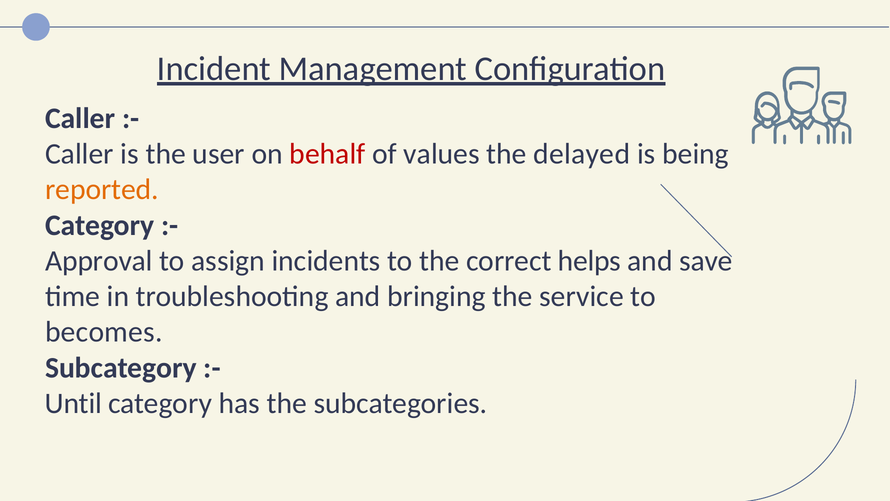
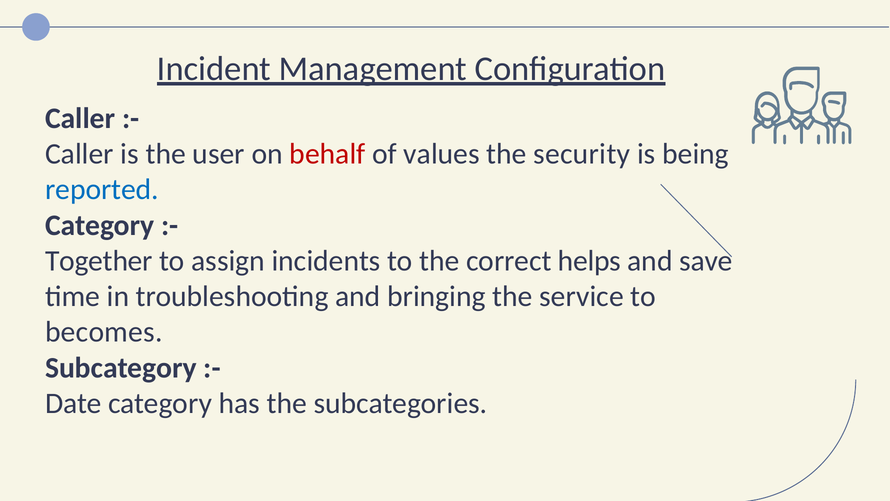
delayed: delayed -> security
reported colour: orange -> blue
Approval: Approval -> Together
Until: Until -> Date
